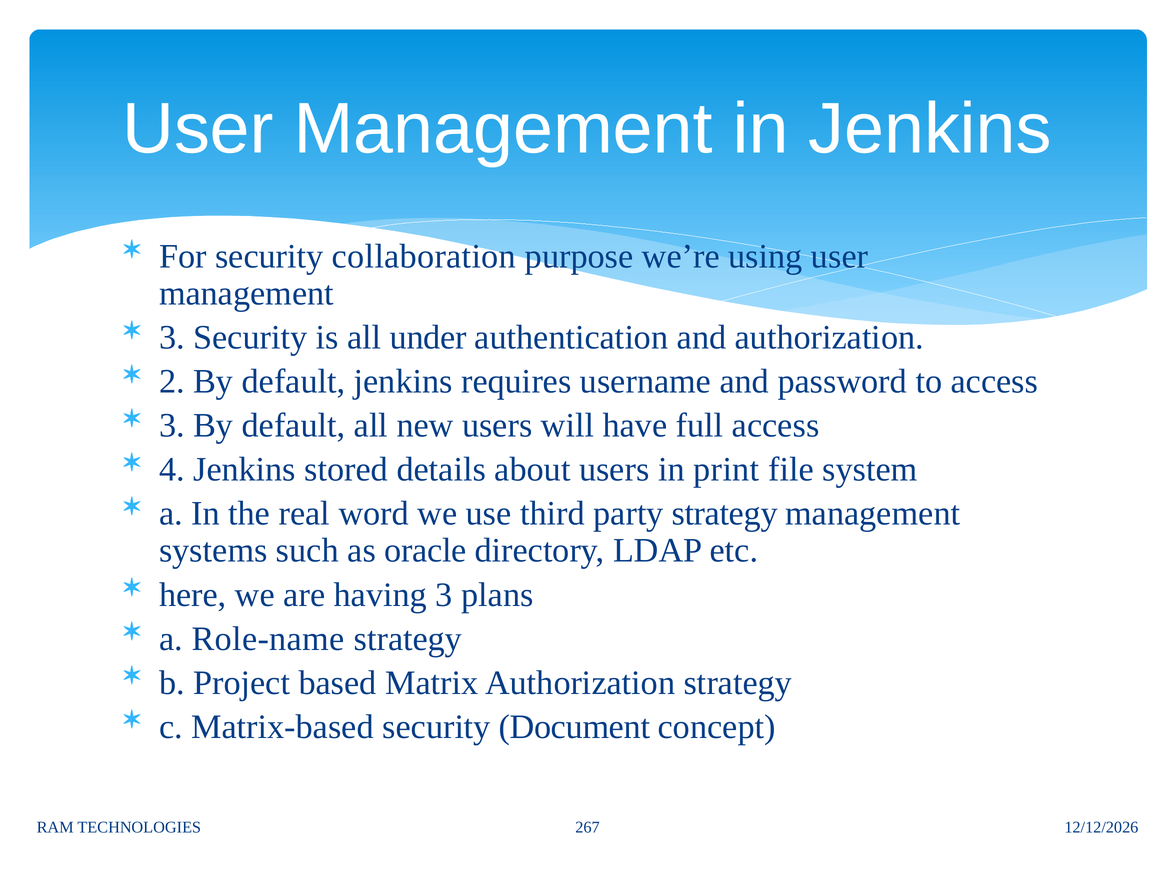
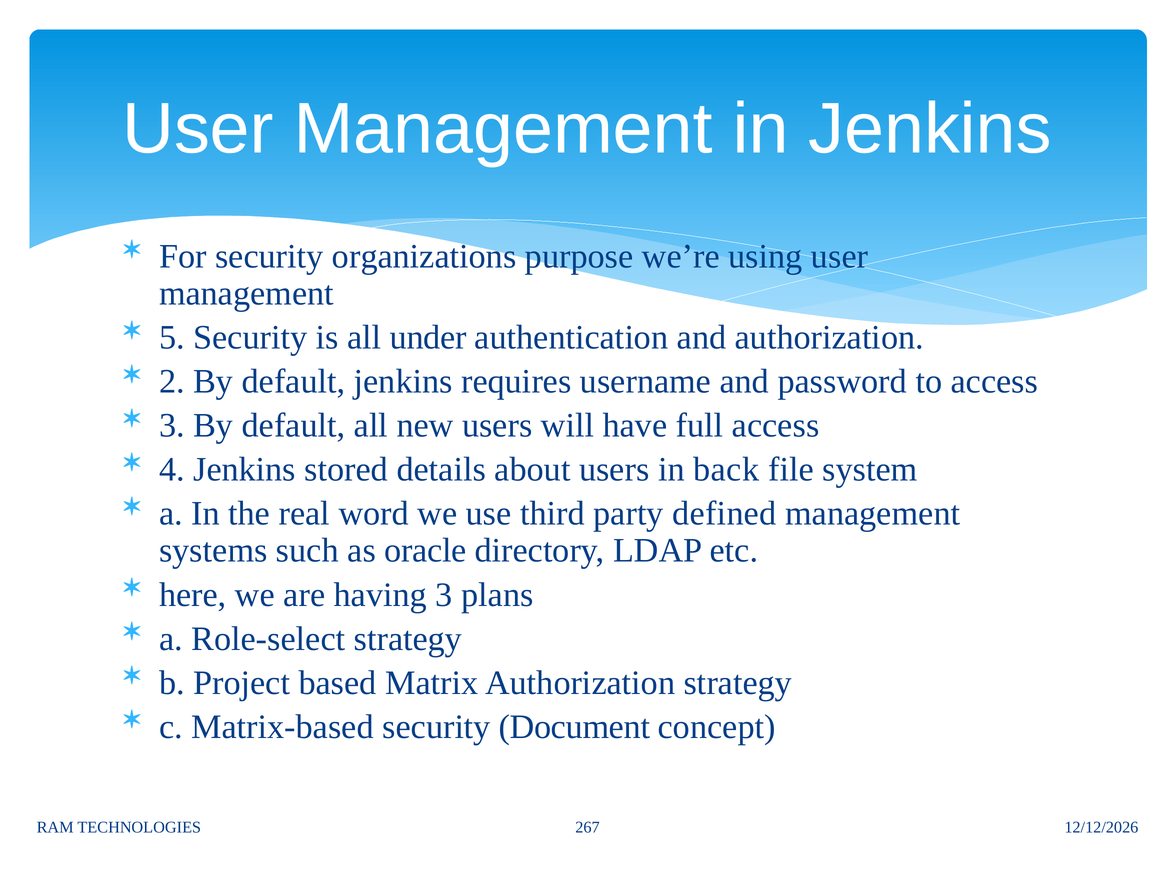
collaboration: collaboration -> organizations
3 at (172, 338): 3 -> 5
print: print -> back
party strategy: strategy -> defined
Role-name: Role-name -> Role-select
